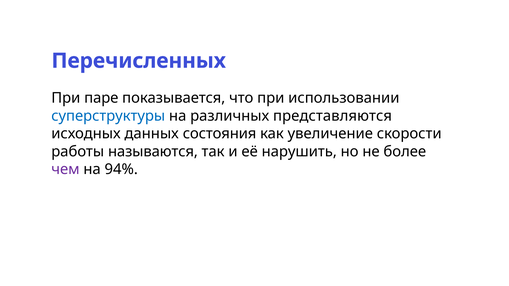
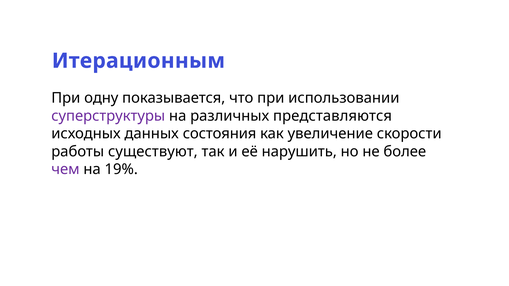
Перечисленных: Перечисленных -> Итерационным
паре: паре -> одну
суперструктуры colour: blue -> purple
называются: называются -> существуют
94%: 94% -> 19%
